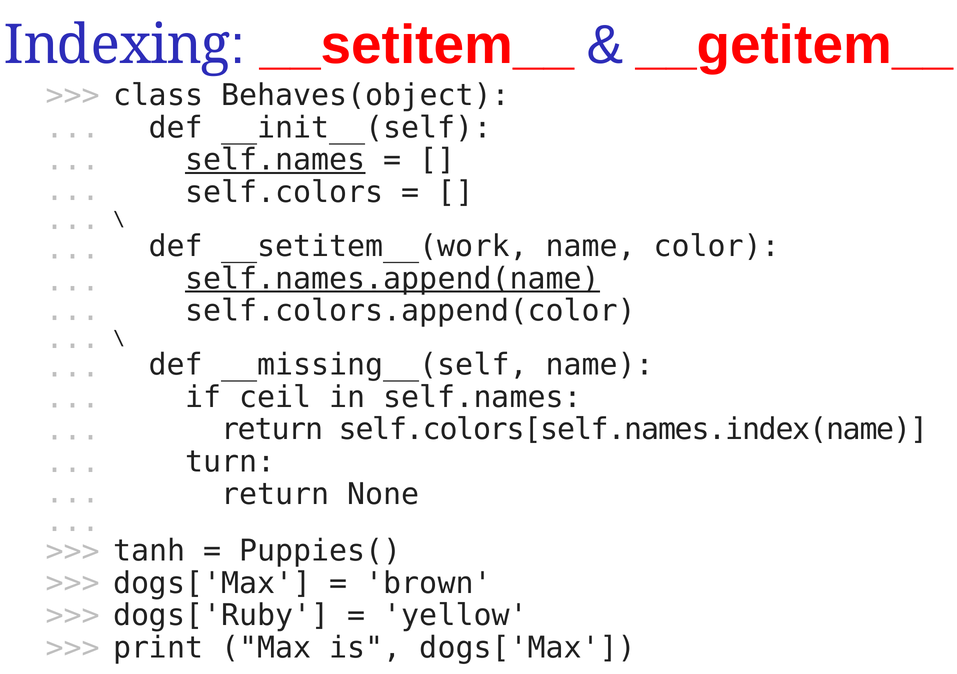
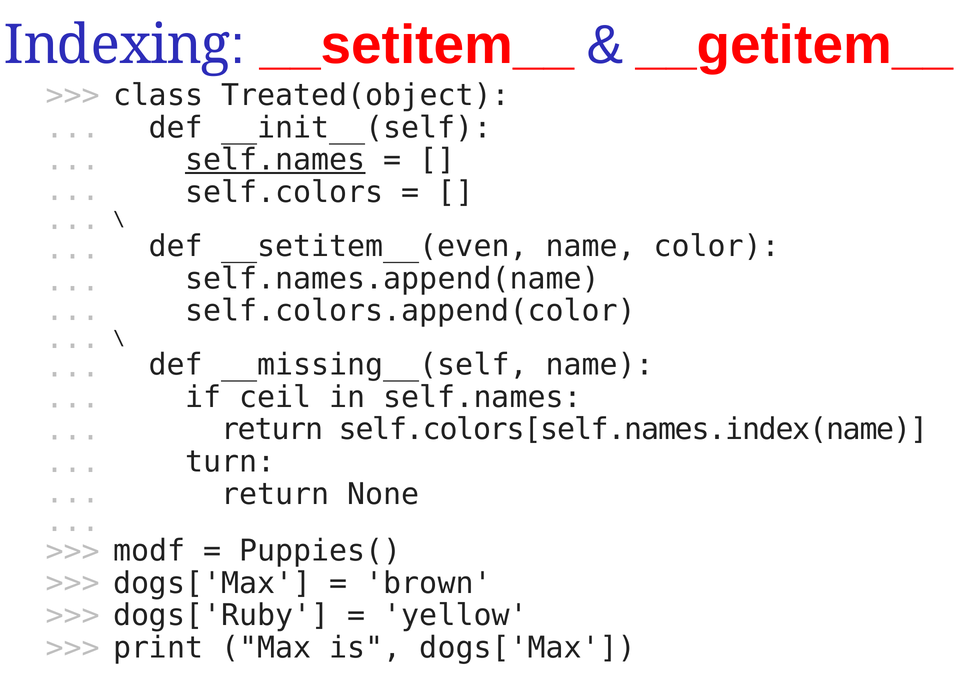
Behaves(object: Behaves(object -> Treated(object
__setitem__(work: __setitem__(work -> __setitem__(even
self.names.append(name underline: present -> none
tanh: tanh -> modf
